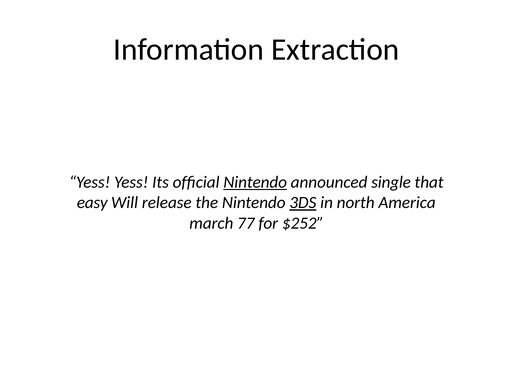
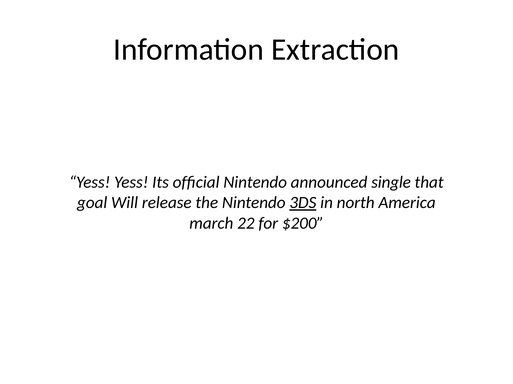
Nintendo at (255, 183) underline: present -> none
easy: easy -> goal
77: 77 -> 22
$252: $252 -> $200
